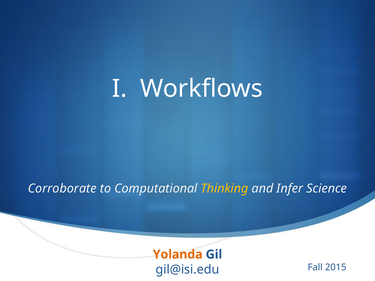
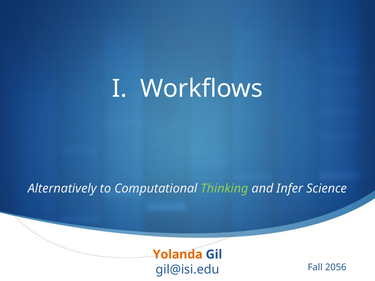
Corroborate: Corroborate -> Alternatively
Thinking colour: yellow -> light green
2015: 2015 -> 2056
